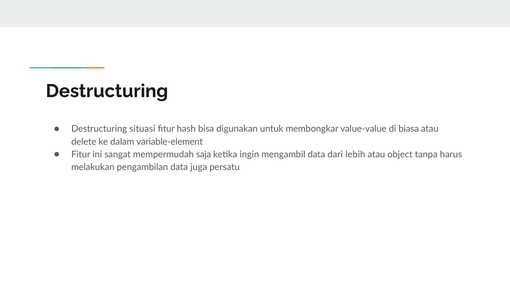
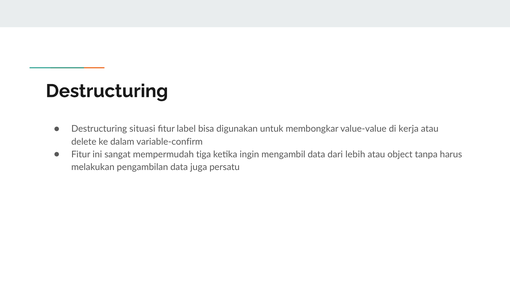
hash: hash -> label
biasa: biasa -> kerja
variable-element: variable-element -> variable-confirm
saja: saja -> tiga
